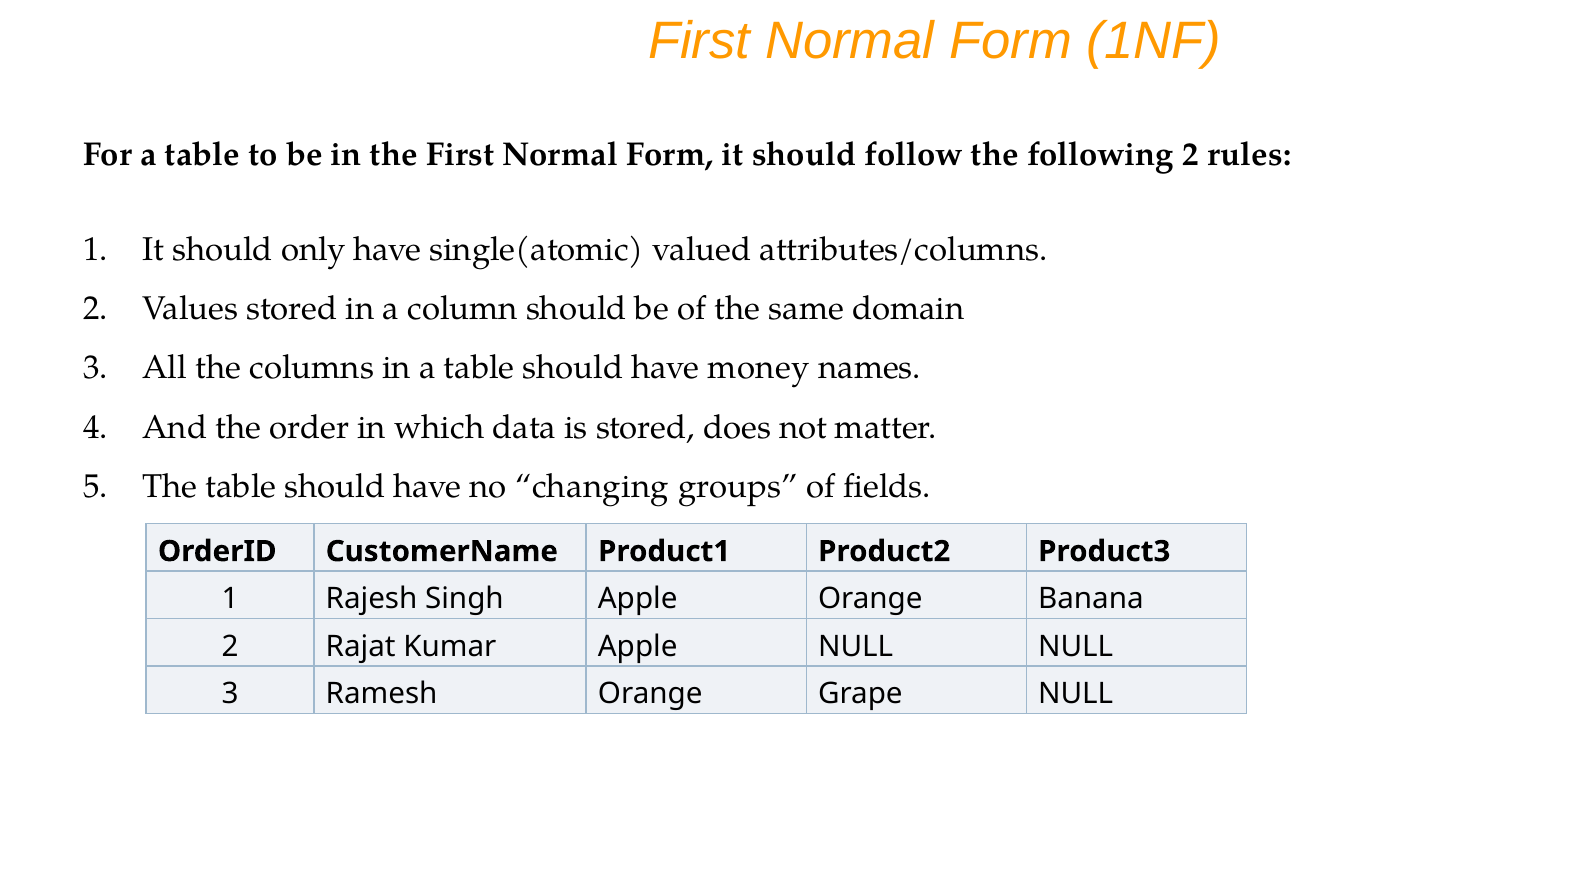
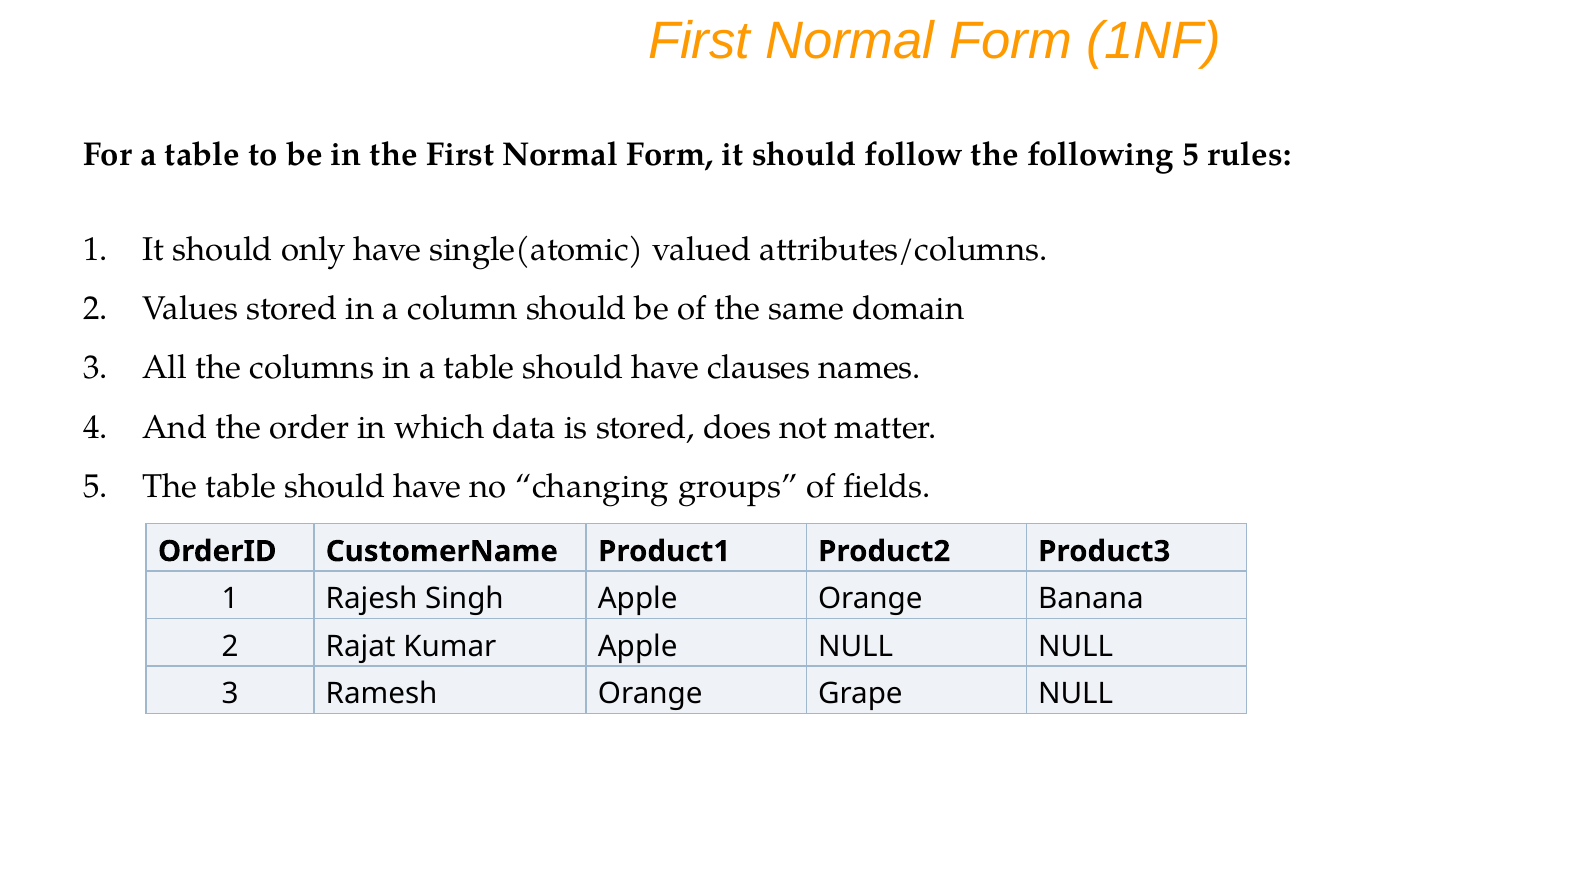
following 2: 2 -> 5
money: money -> clauses
